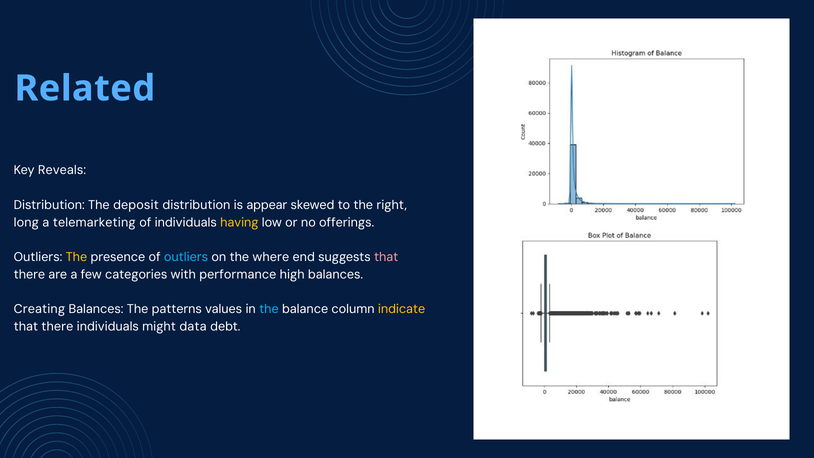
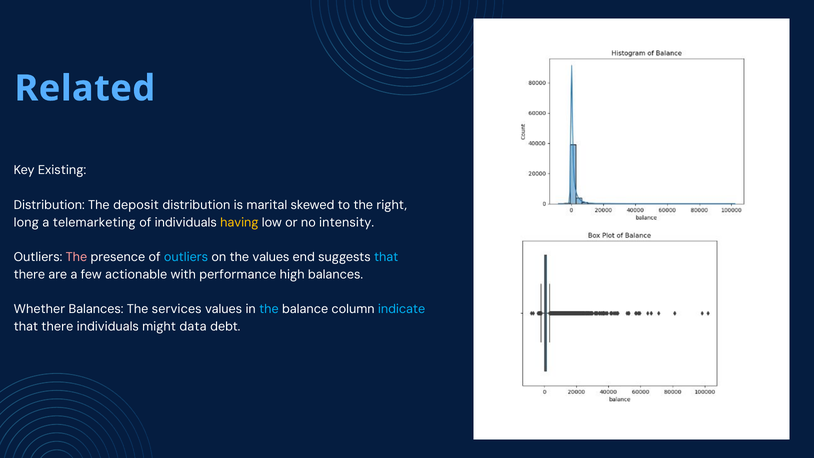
Reveals: Reveals -> Existing
appear: appear -> marital
offerings: offerings -> intensity
The at (76, 257) colour: yellow -> pink
the where: where -> values
that at (386, 257) colour: pink -> light blue
categories: categories -> actionable
Creating: Creating -> Whether
patterns: patterns -> services
indicate colour: yellow -> light blue
